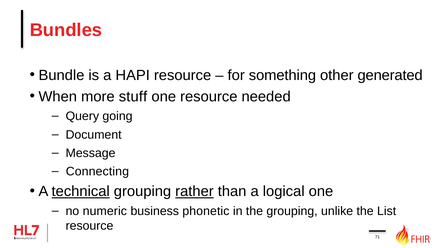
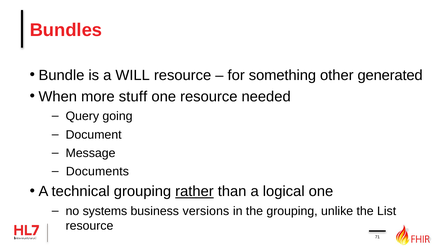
HAPI: HAPI -> WILL
Connecting: Connecting -> Documents
technical underline: present -> none
numeric: numeric -> systems
phonetic: phonetic -> versions
